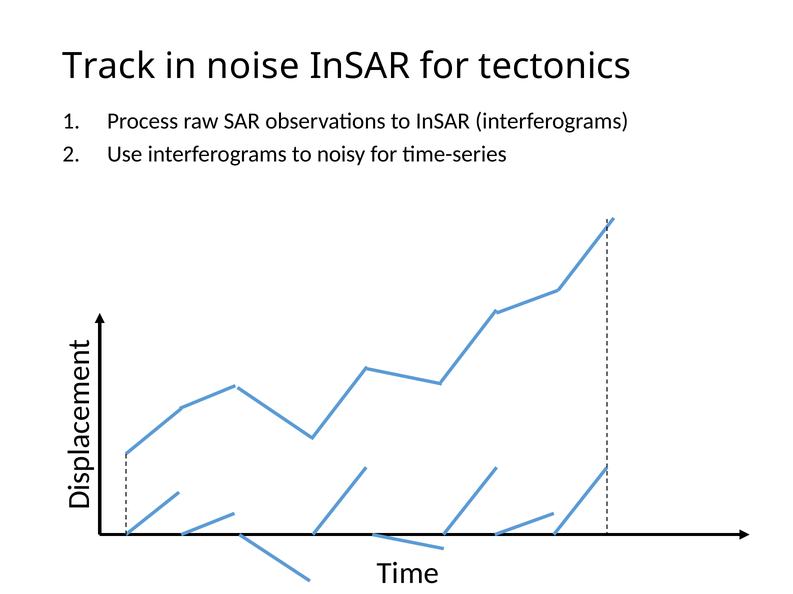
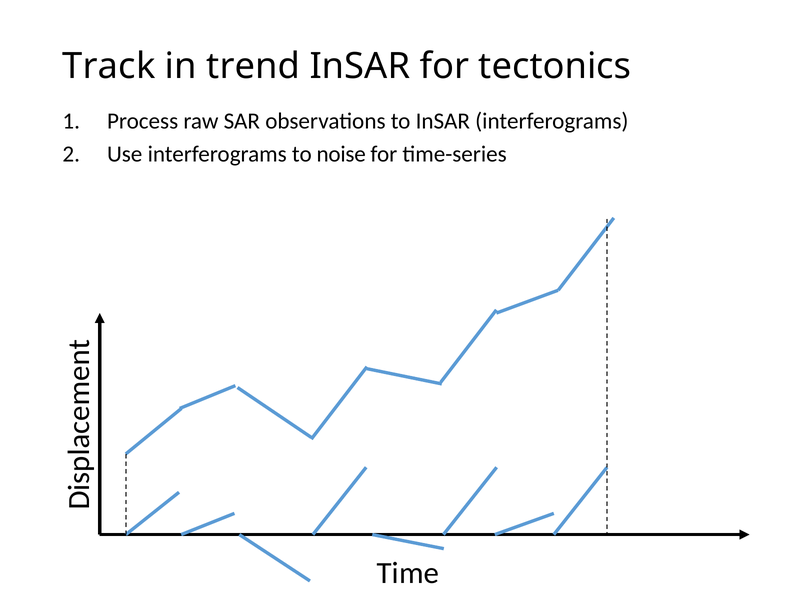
noise: noise -> trend
noisy: noisy -> noise
